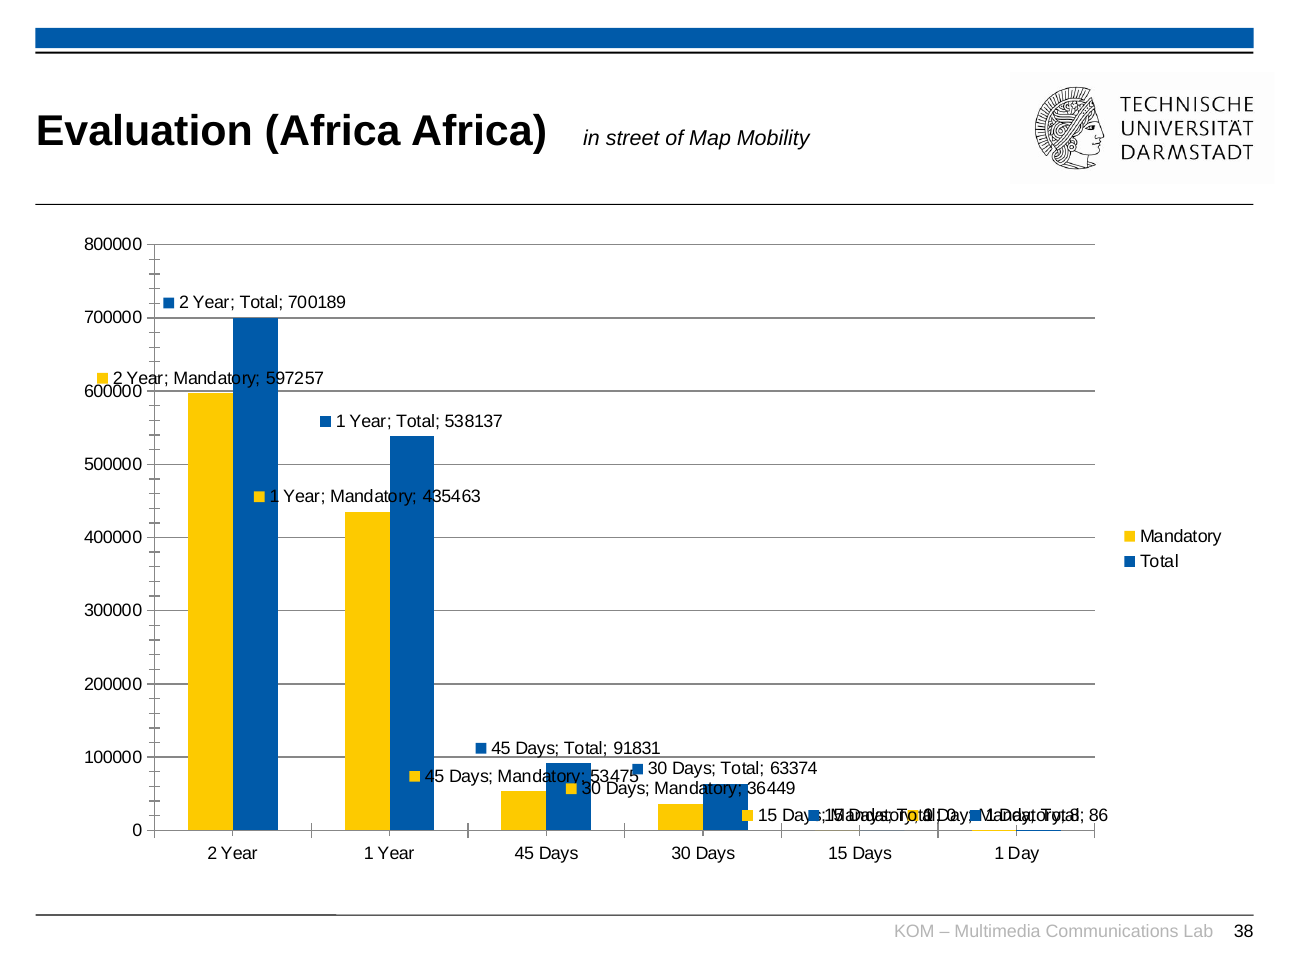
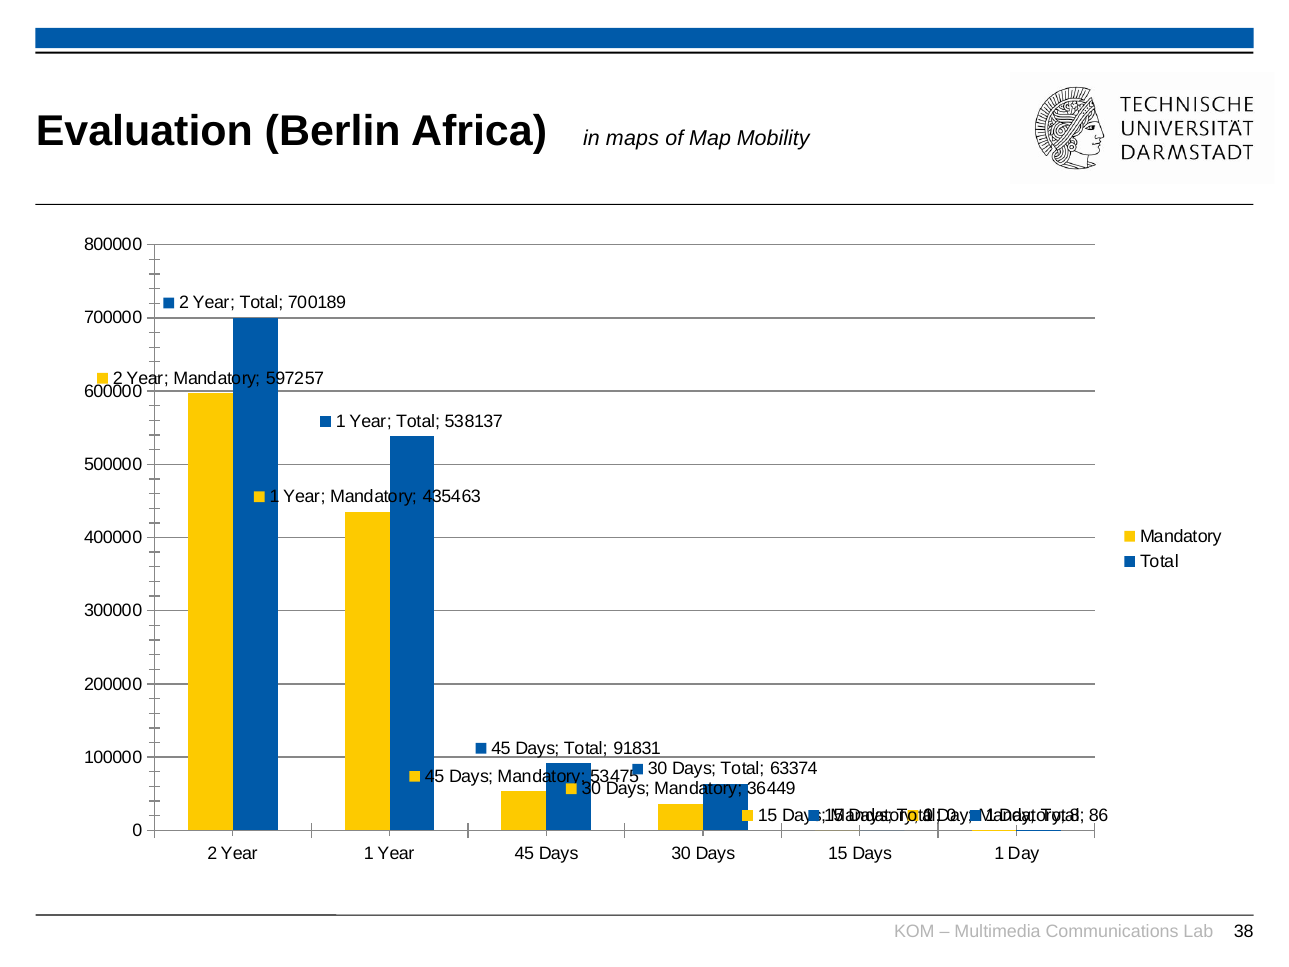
Evaluation Africa: Africa -> Berlin
street: street -> maps
